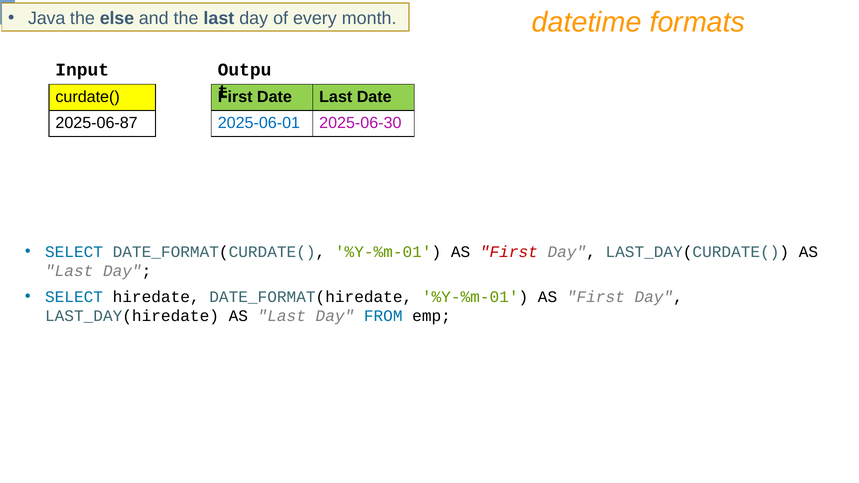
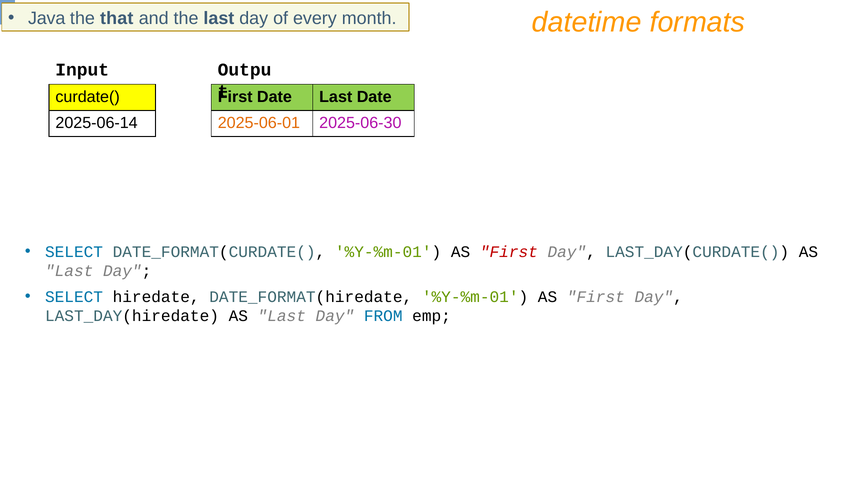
else: else -> that
2025-06-87: 2025-06-87 -> 2025-06-14
2025-06-01 colour: blue -> orange
